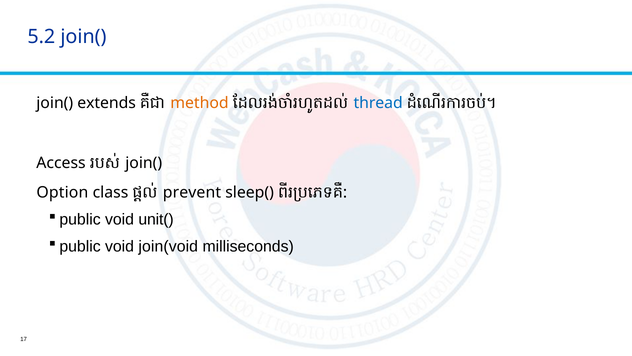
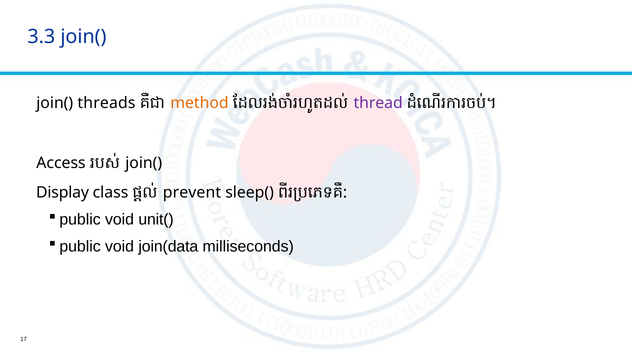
5.2: 5.2 -> 3.3
extends: extends -> threads
thread colour: blue -> purple
Option: Option -> Display
join(void: join(void -> join(data
